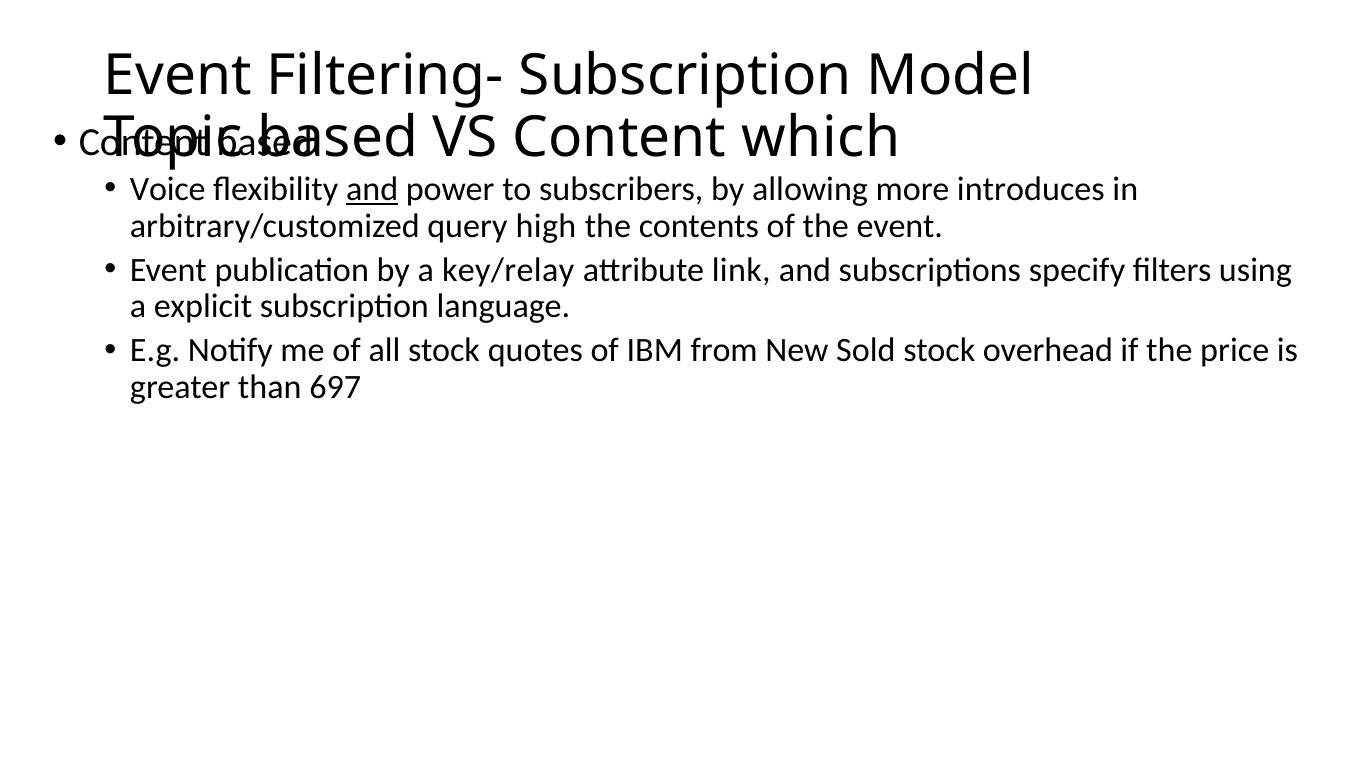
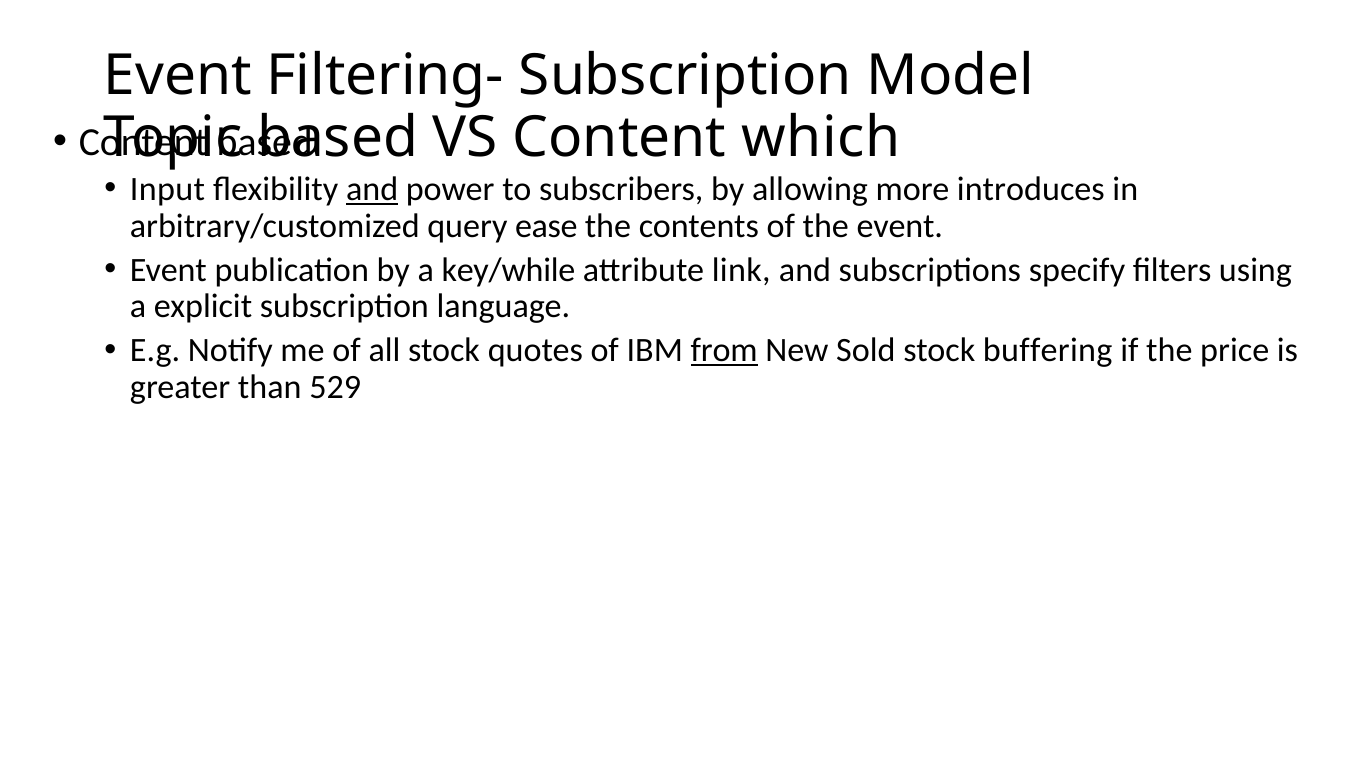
Voice: Voice -> Input
high: high -> ease
key/relay: key/relay -> key/while
from underline: none -> present
overhead: overhead -> buffering
697: 697 -> 529
